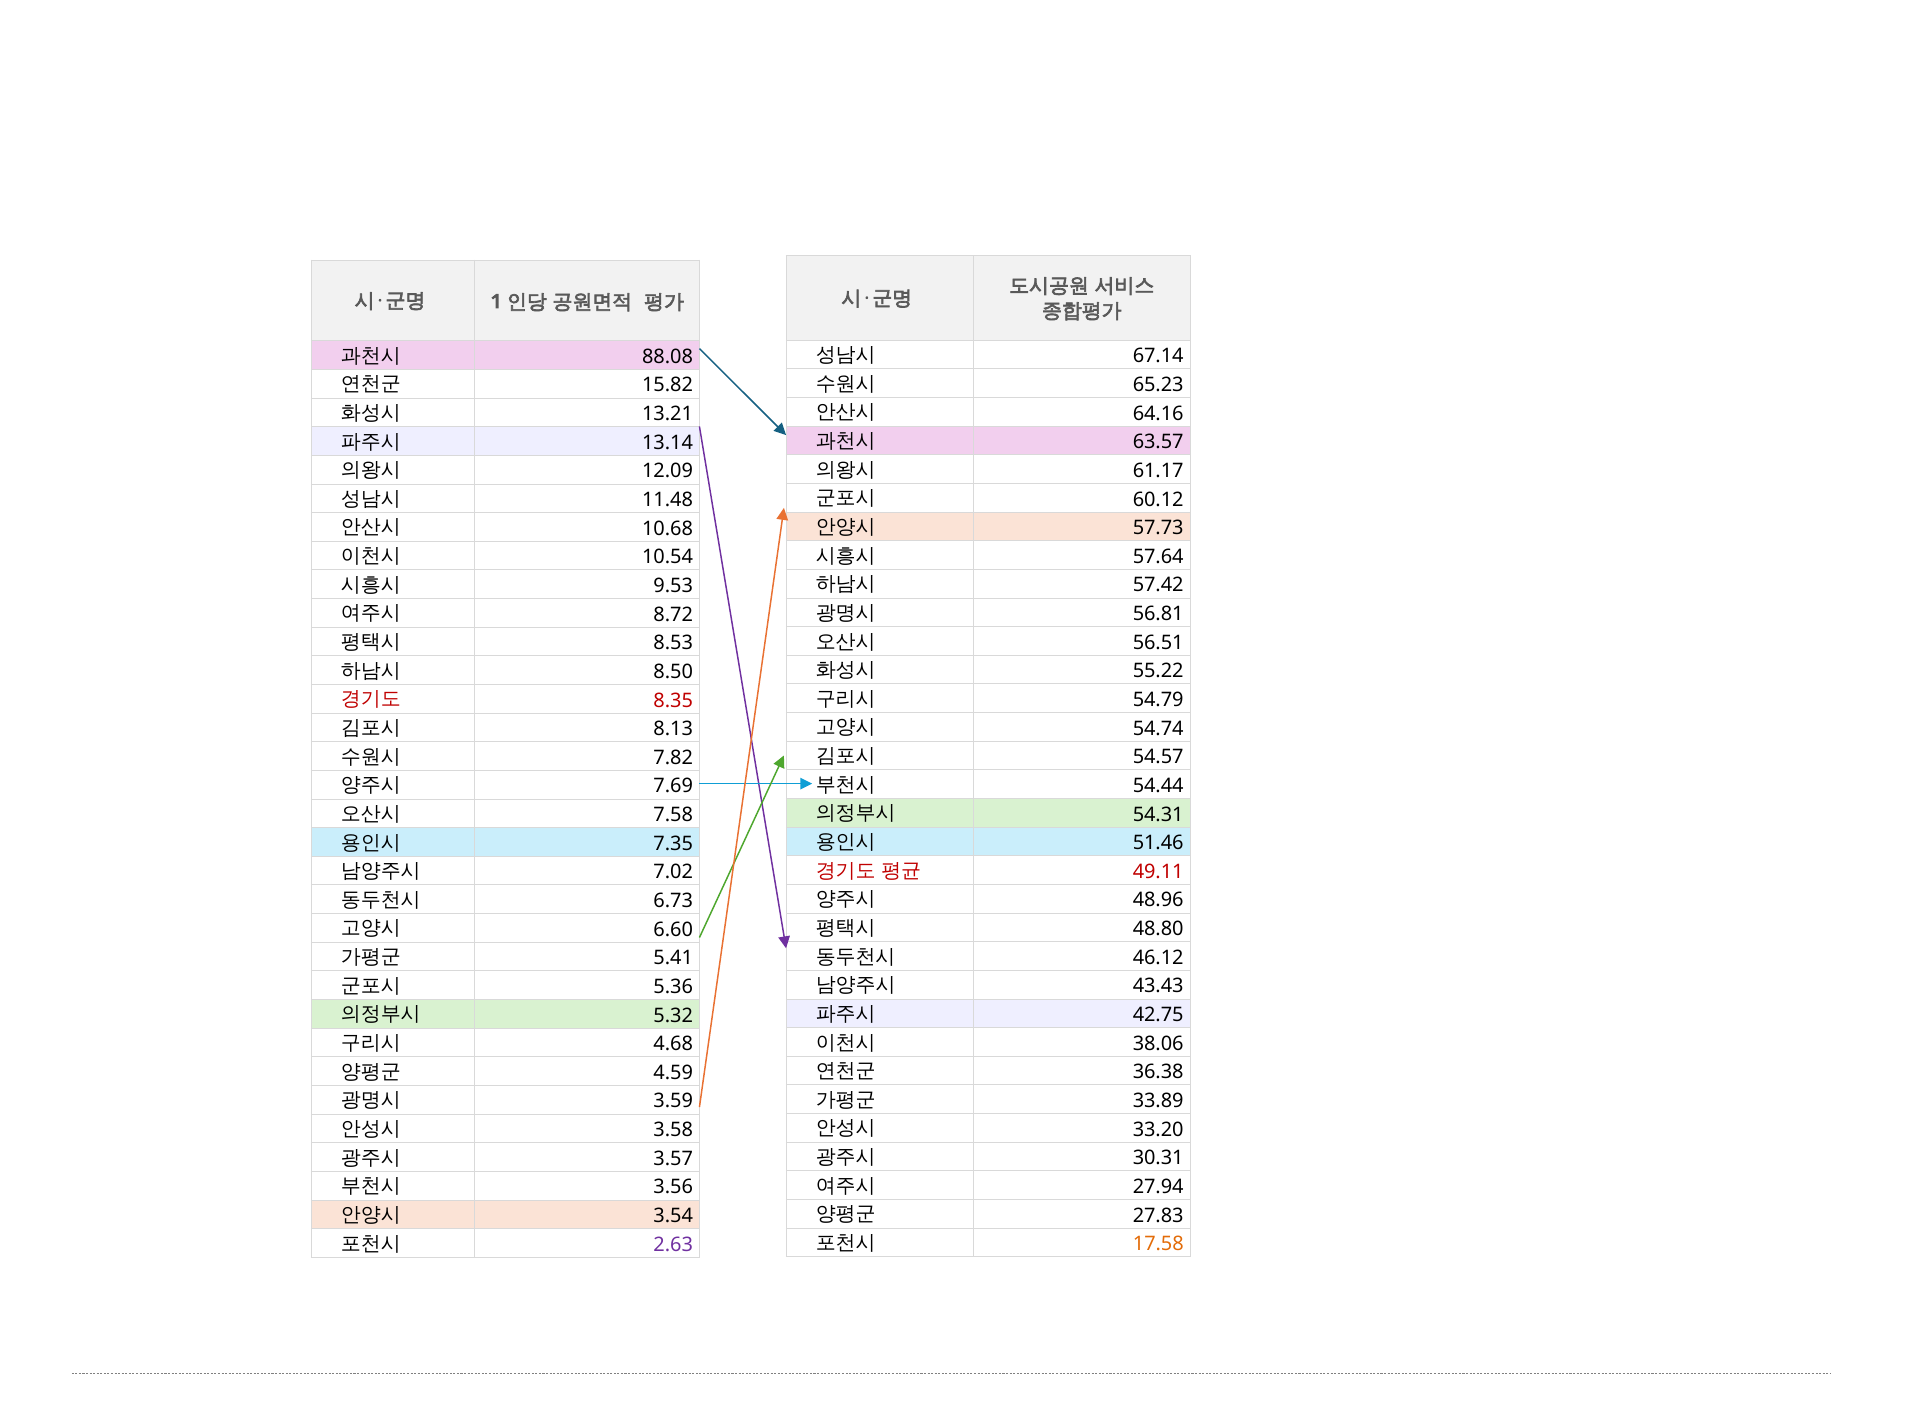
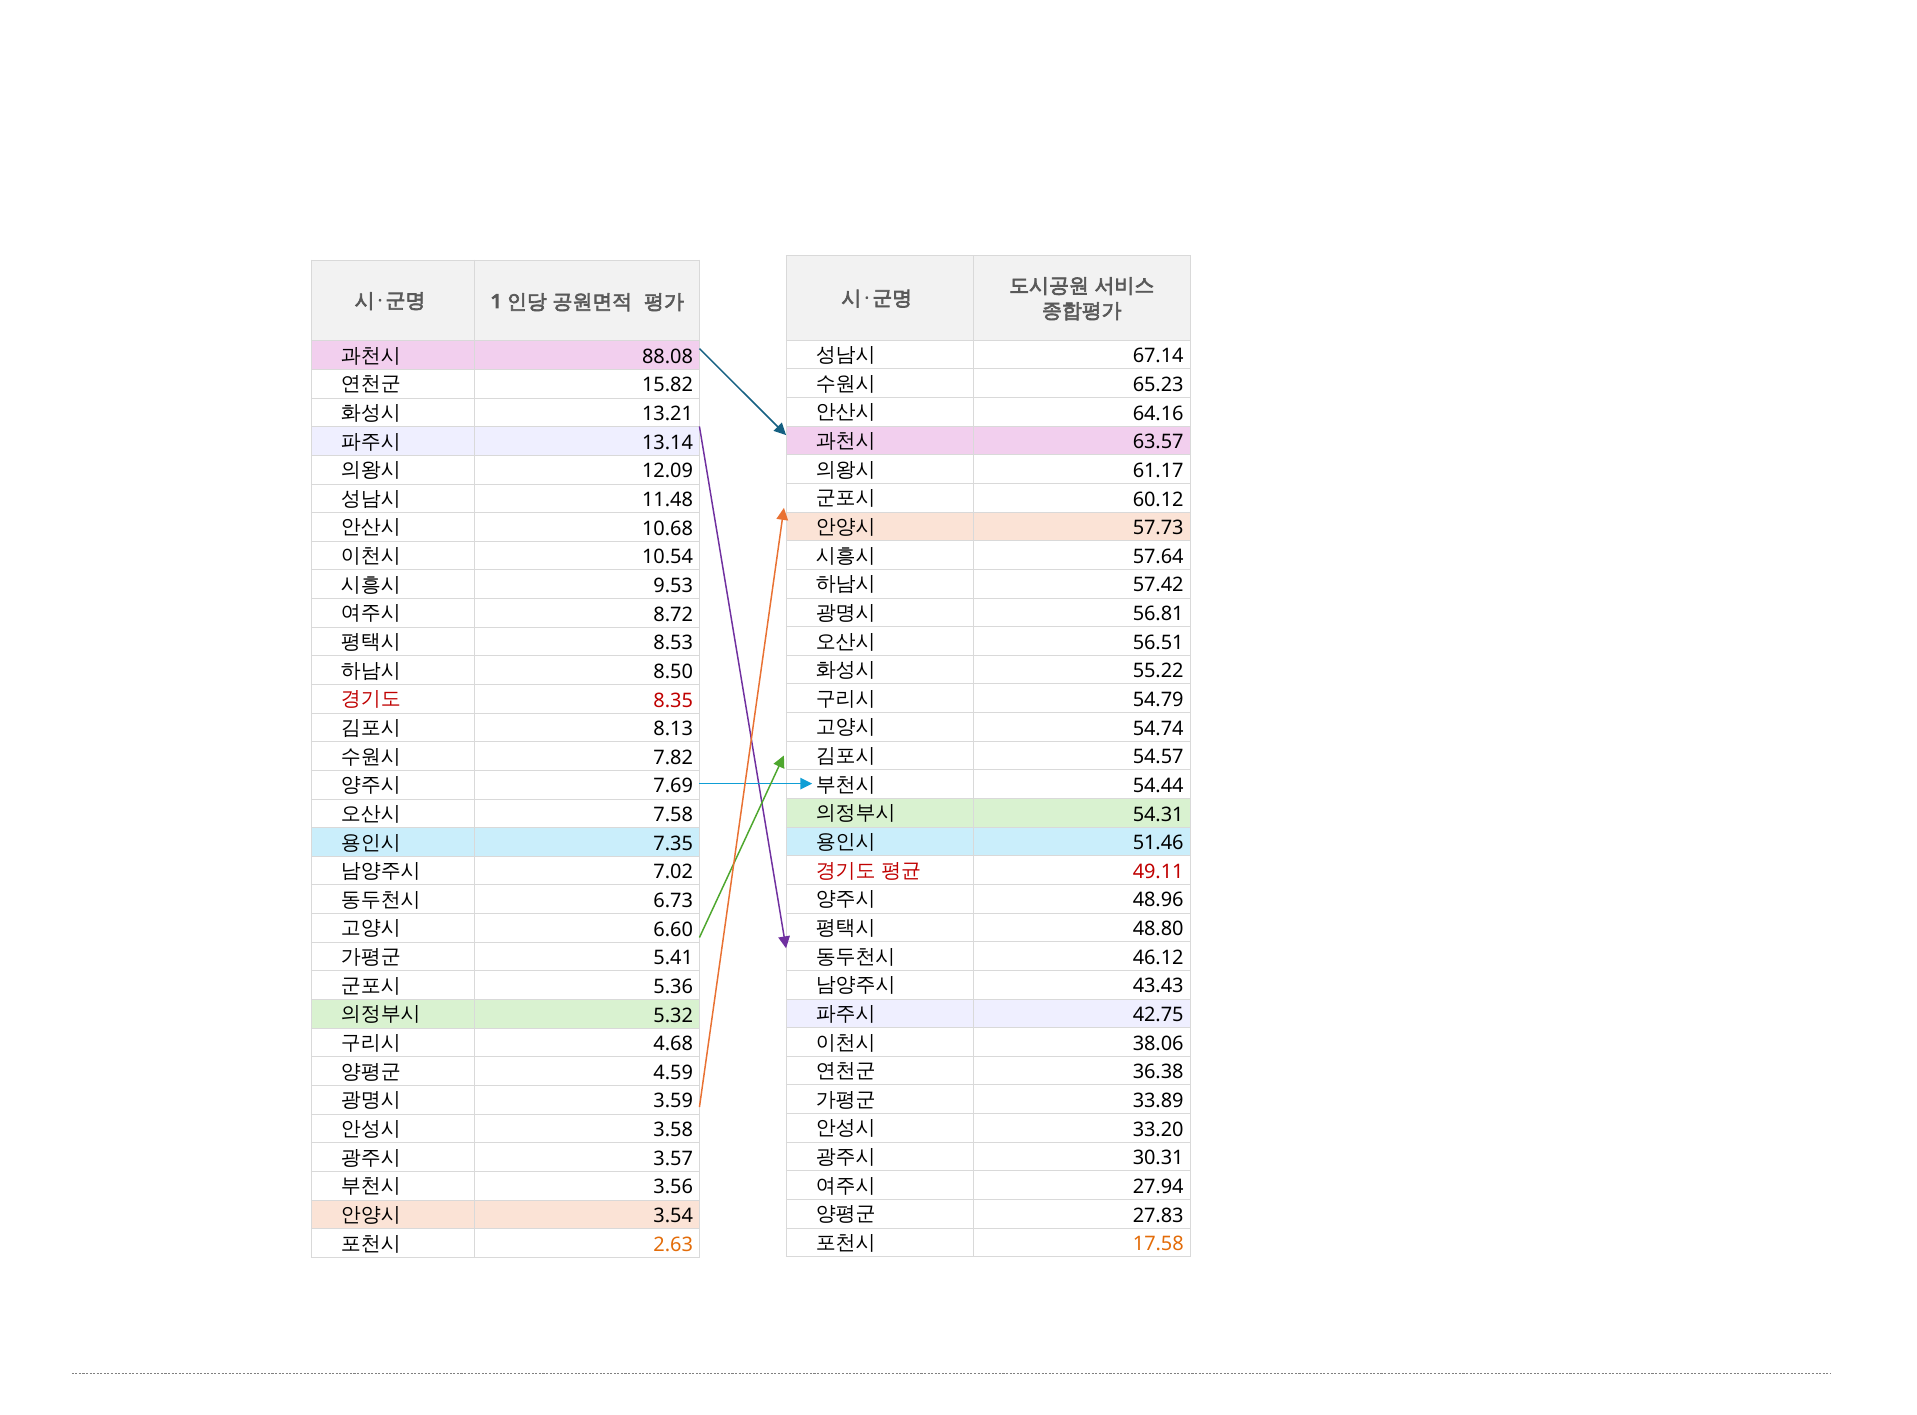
2.63 colour: purple -> orange
